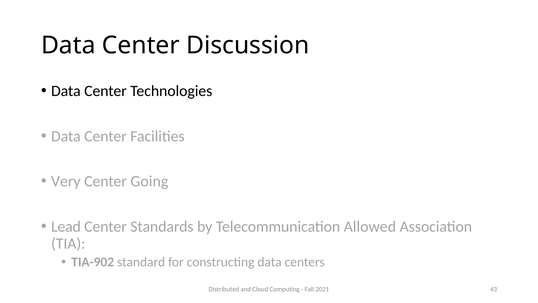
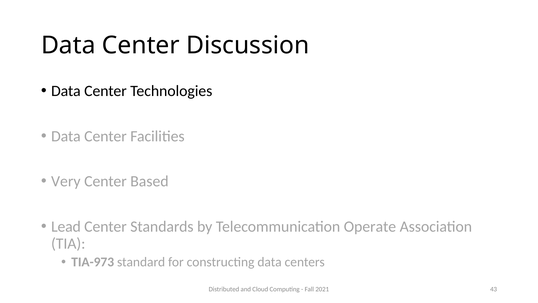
Going: Going -> Based
Allowed: Allowed -> Operate
TIA-902: TIA-902 -> TIA-973
